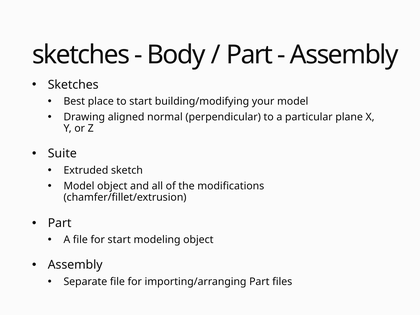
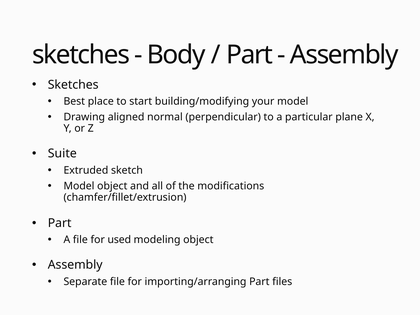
for start: start -> used
